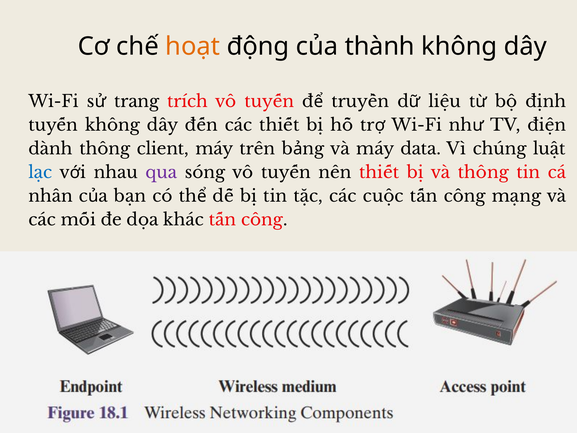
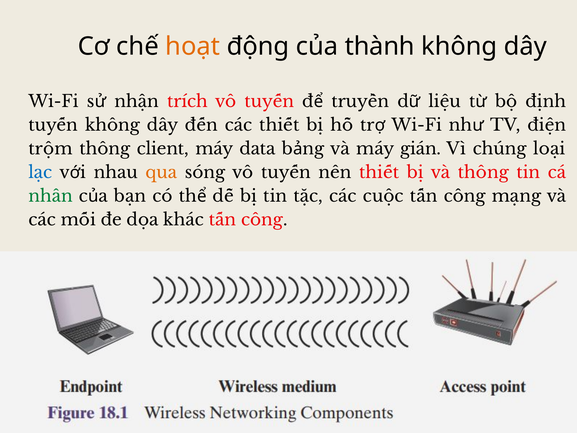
trang: trang -> nhận
dành: dành -> trộm
trên: trên -> data
data: data -> gián
luật: luật -> loại
qua colour: purple -> orange
nhân colour: black -> green
